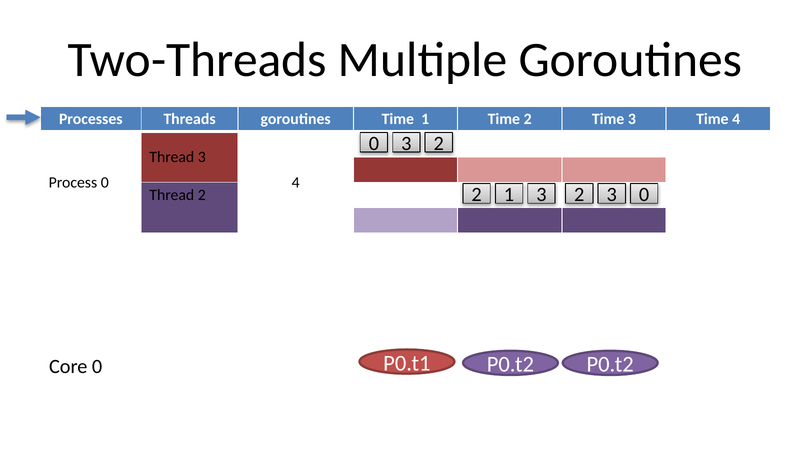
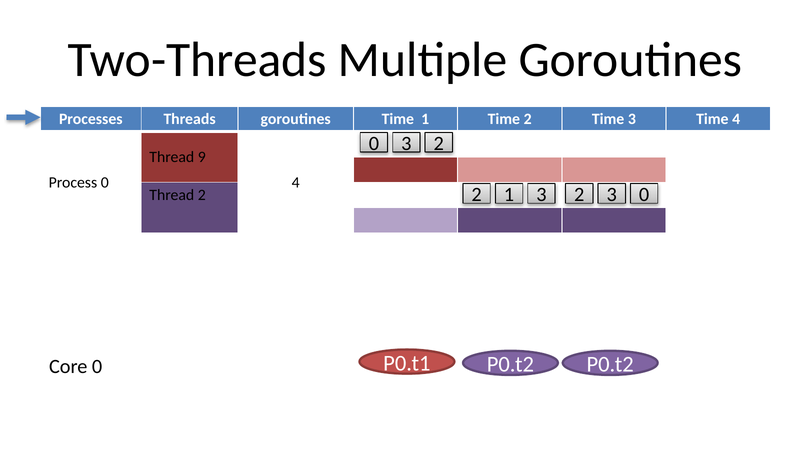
Thread 3: 3 -> 9
